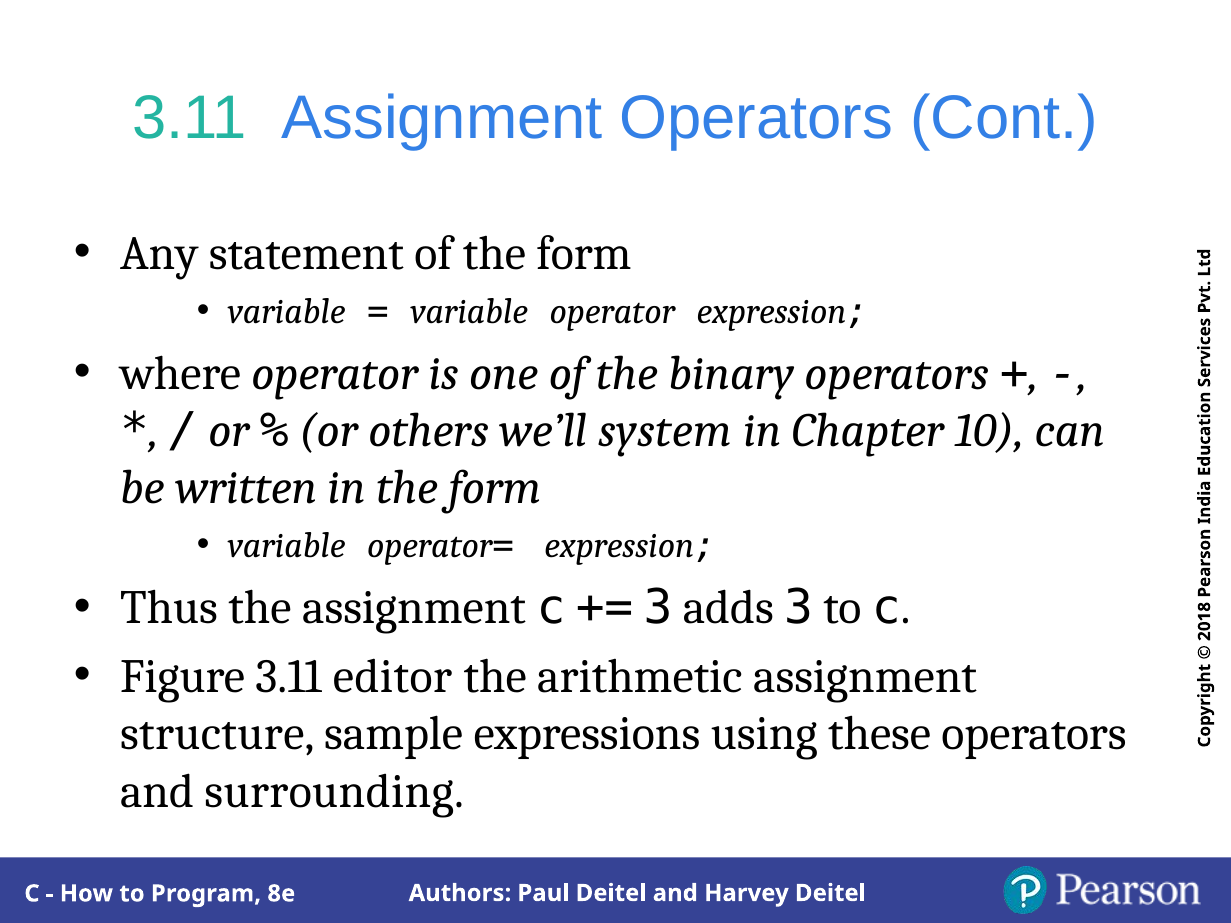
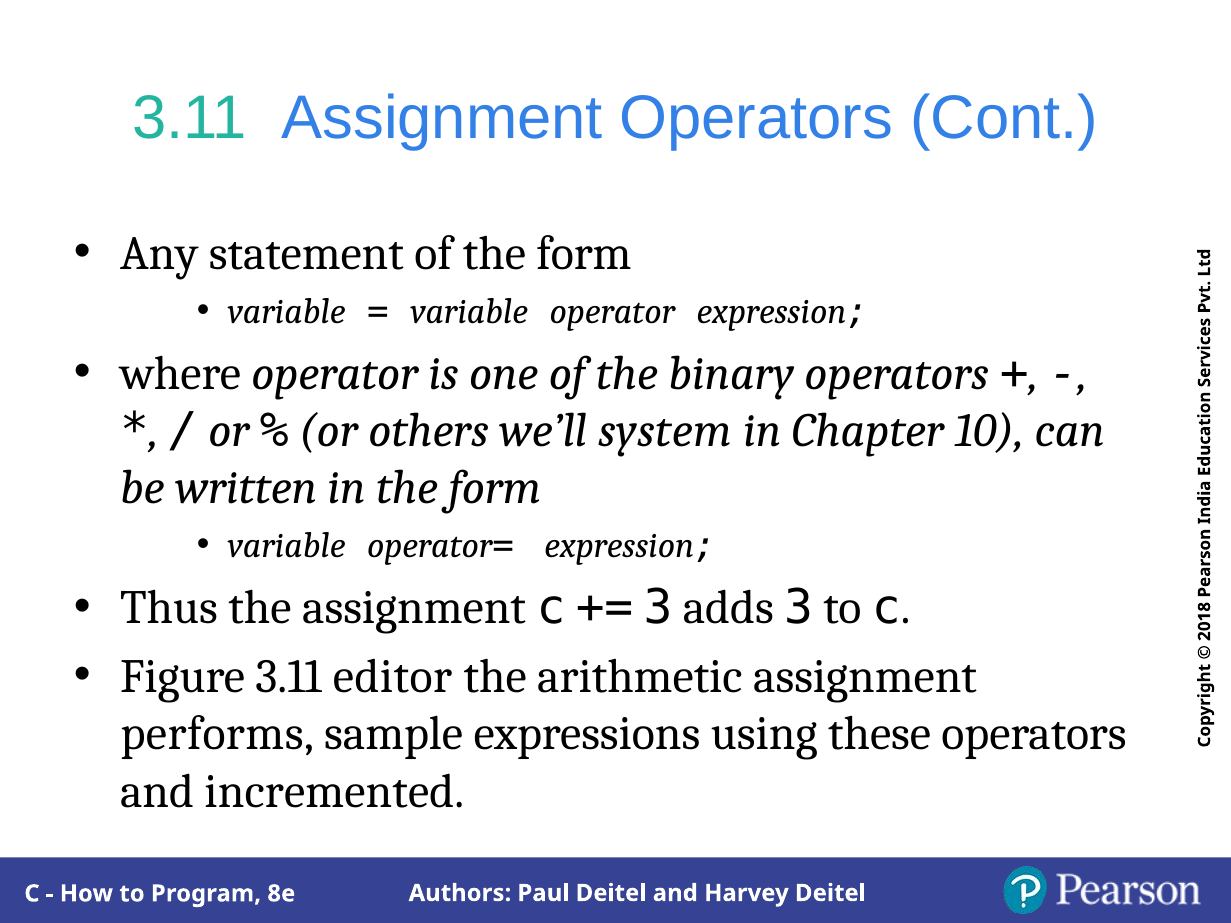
structure: structure -> performs
surrounding: surrounding -> incremented
